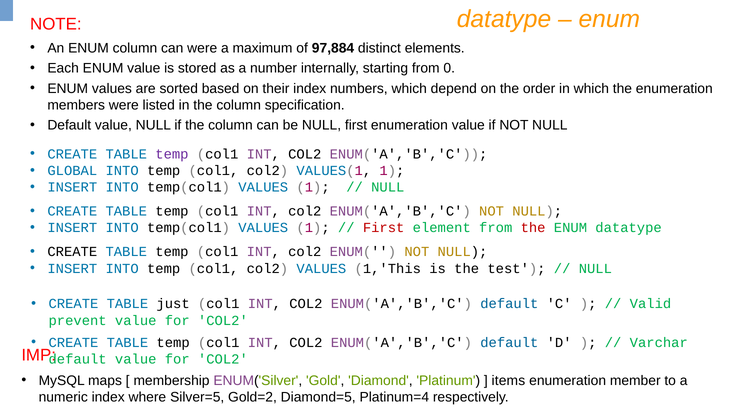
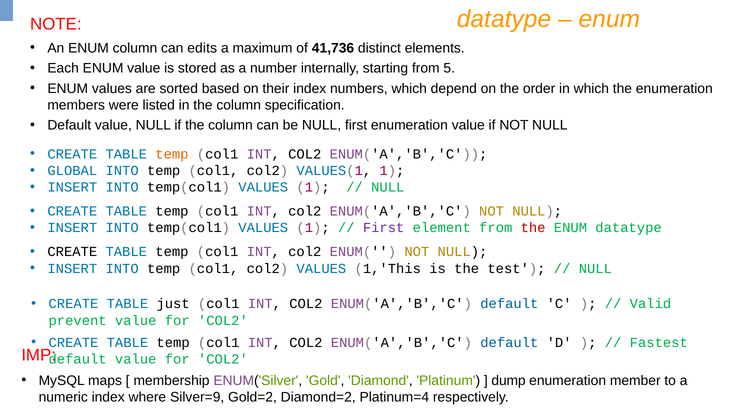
can were: were -> edits
97,884: 97,884 -> 41,736
0: 0 -> 5
temp at (172, 154) colour: purple -> orange
First at (384, 228) colour: red -> purple
Varchar: Varchar -> Fastest
items: items -> dump
Silver=5: Silver=5 -> Silver=9
Diamond=5: Diamond=5 -> Diamond=2
